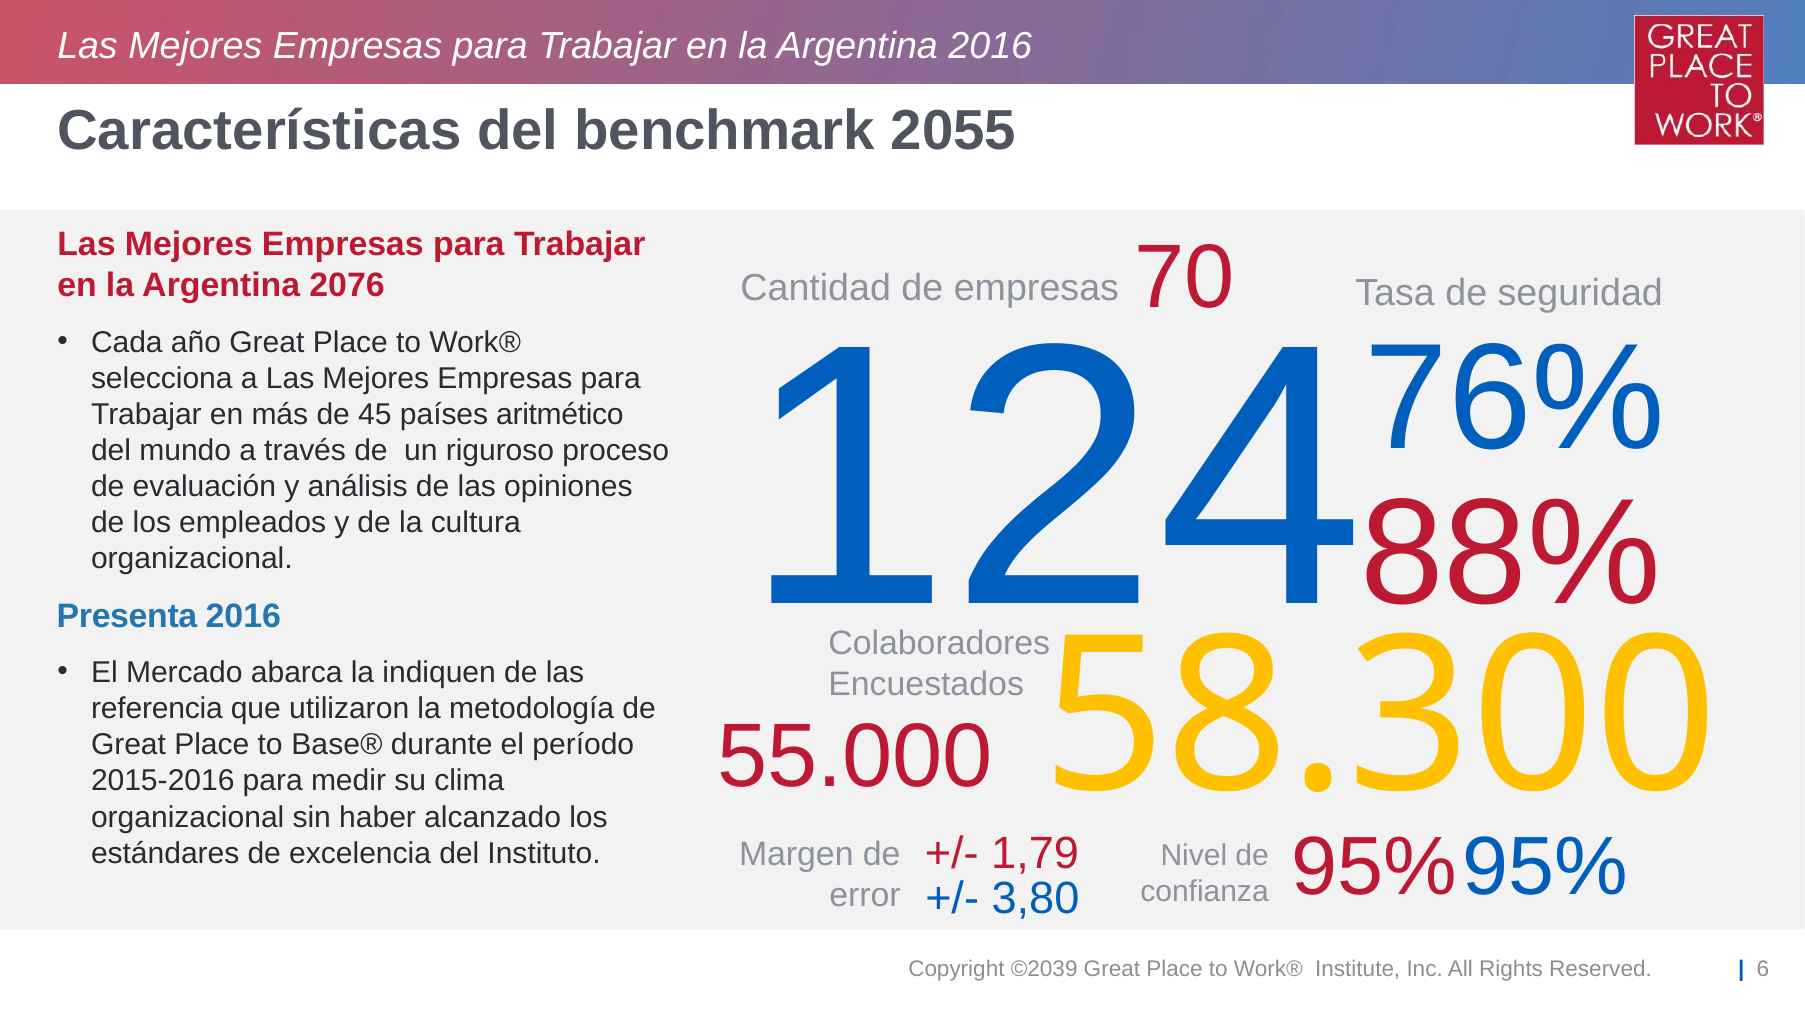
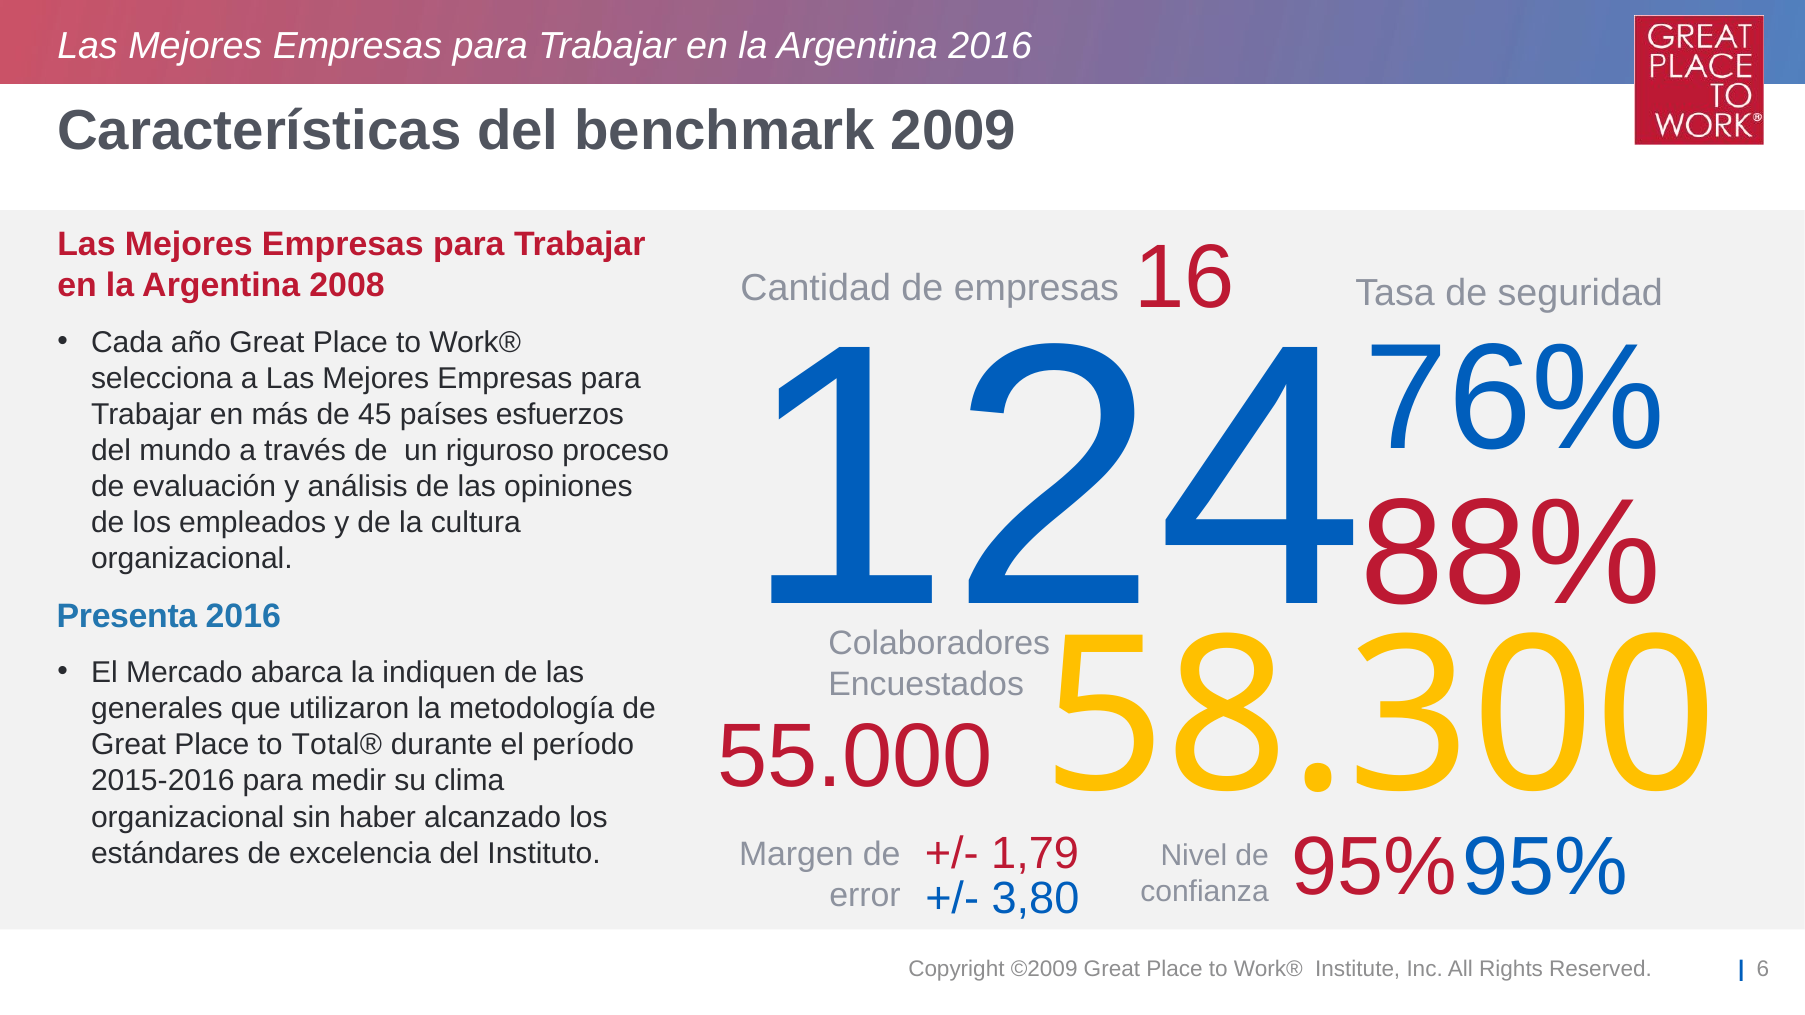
2055: 2055 -> 2009
2076: 2076 -> 2008
70: 70 -> 16
aritmético: aritmético -> esfuerzos
referencia: referencia -> generales
Base®: Base® -> Total®
©2039: ©2039 -> ©2009
